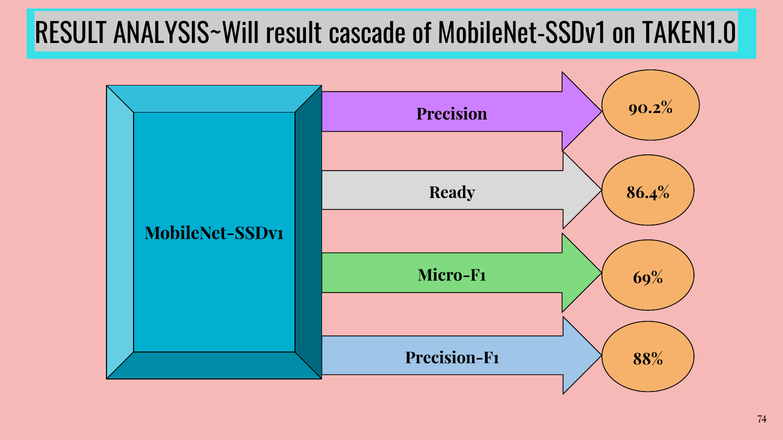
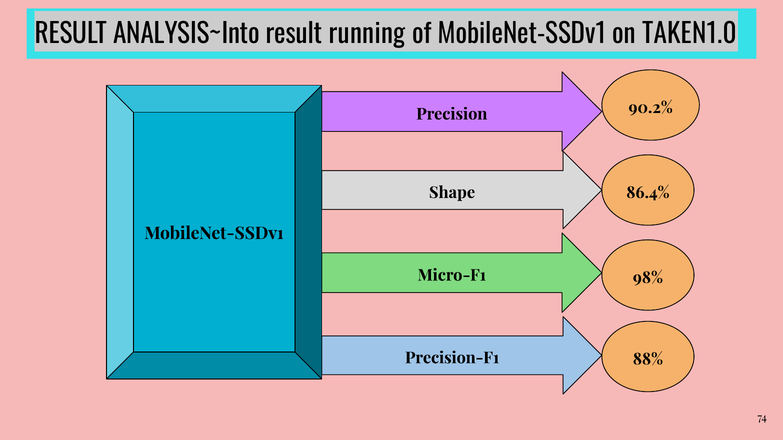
ANALYSIS~Will: ANALYSIS~Will -> ANALYSIS~Into
cascade: cascade -> running
Ready: Ready -> Shape
69%: 69% -> 98%
